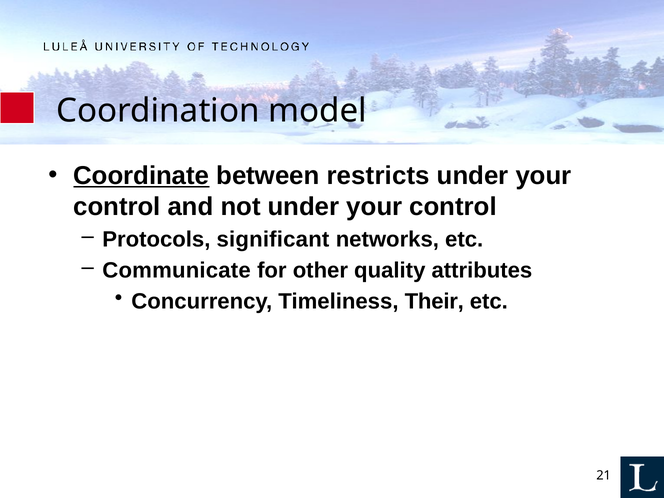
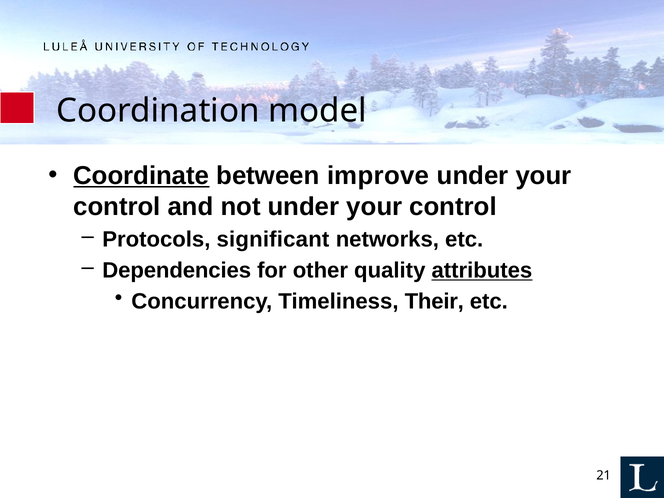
restricts: restricts -> improve
Communicate: Communicate -> Dependencies
attributes underline: none -> present
